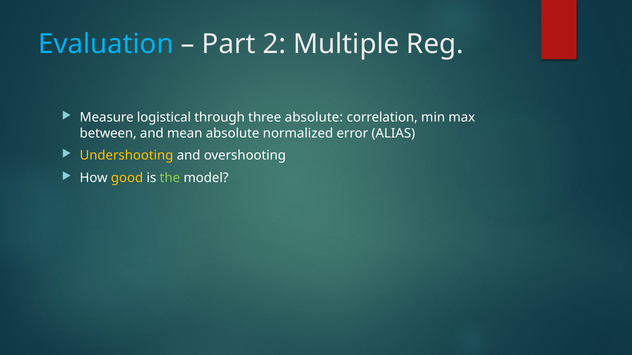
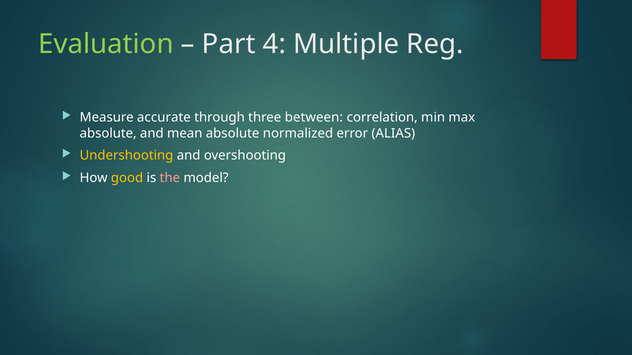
Evaluation colour: light blue -> light green
2: 2 -> 4
logistical: logistical -> accurate
three absolute: absolute -> between
between at (108, 133): between -> absolute
the colour: light green -> pink
